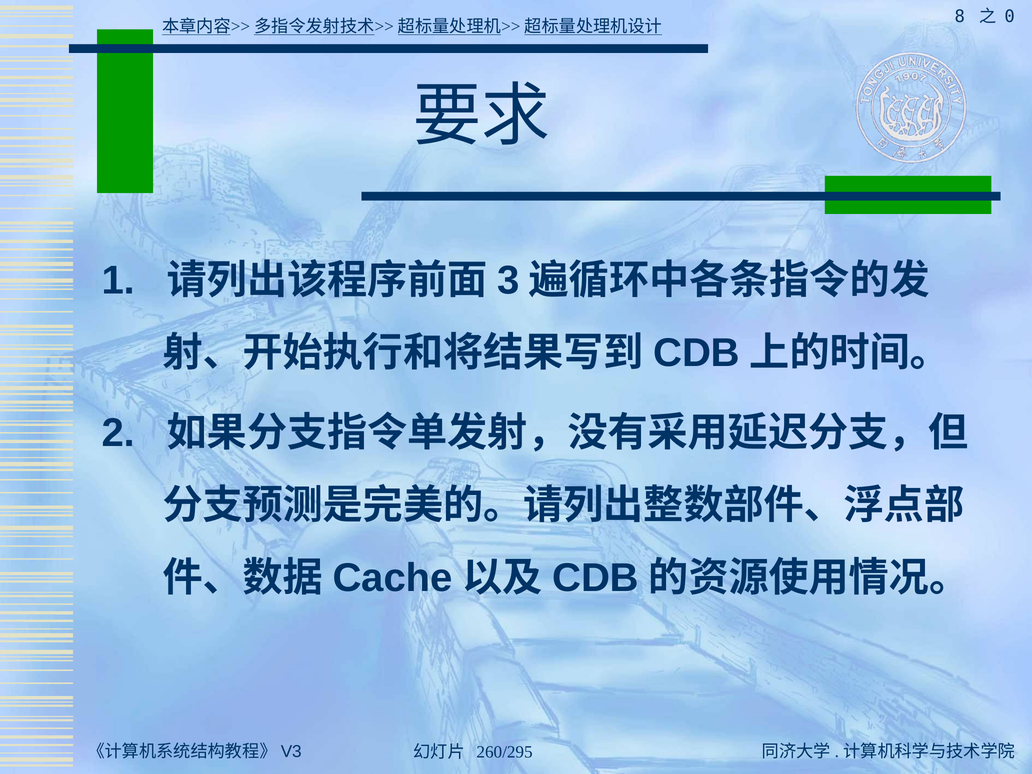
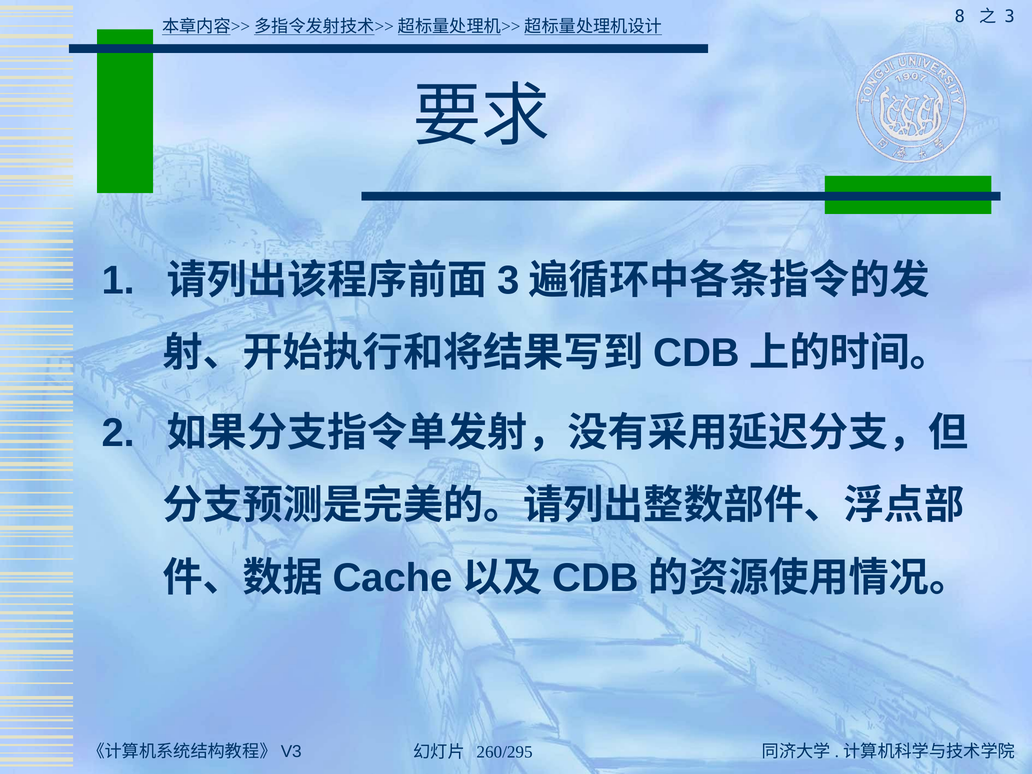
0 at (1010, 17): 0 -> 3
